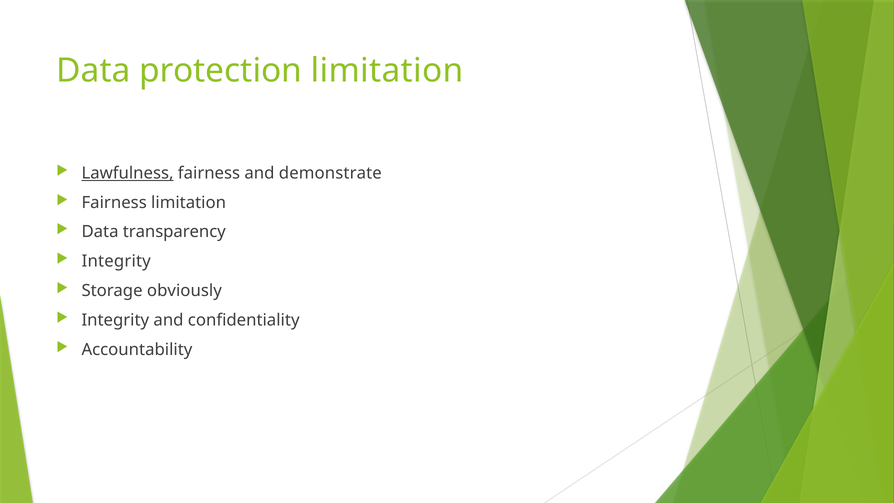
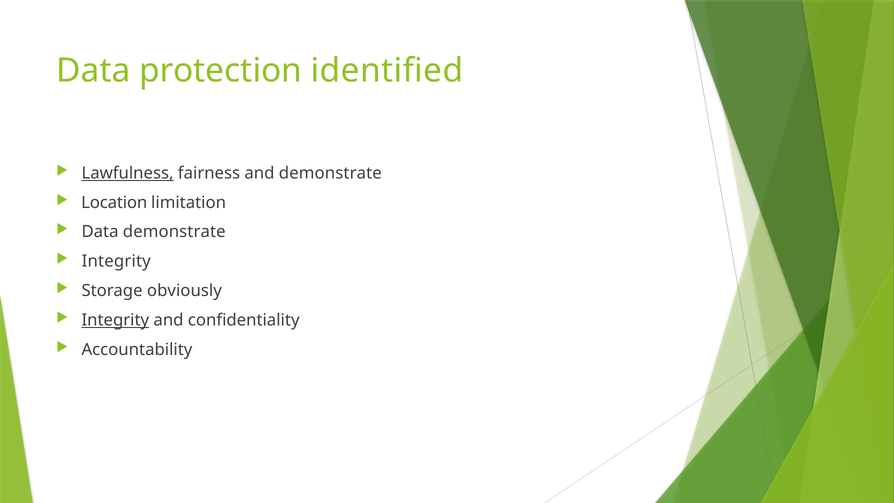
protection limitation: limitation -> identified
Fairness at (114, 202): Fairness -> Location
Data transparency: transparency -> demonstrate
Integrity at (115, 320) underline: none -> present
